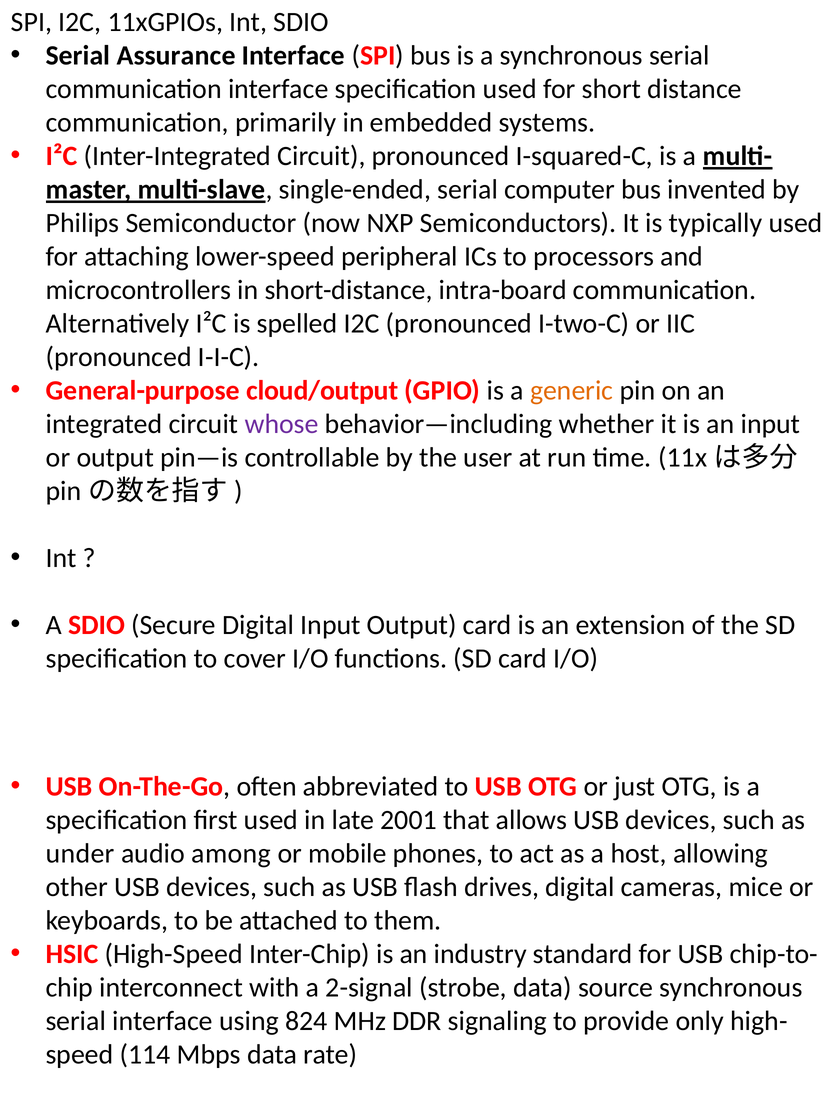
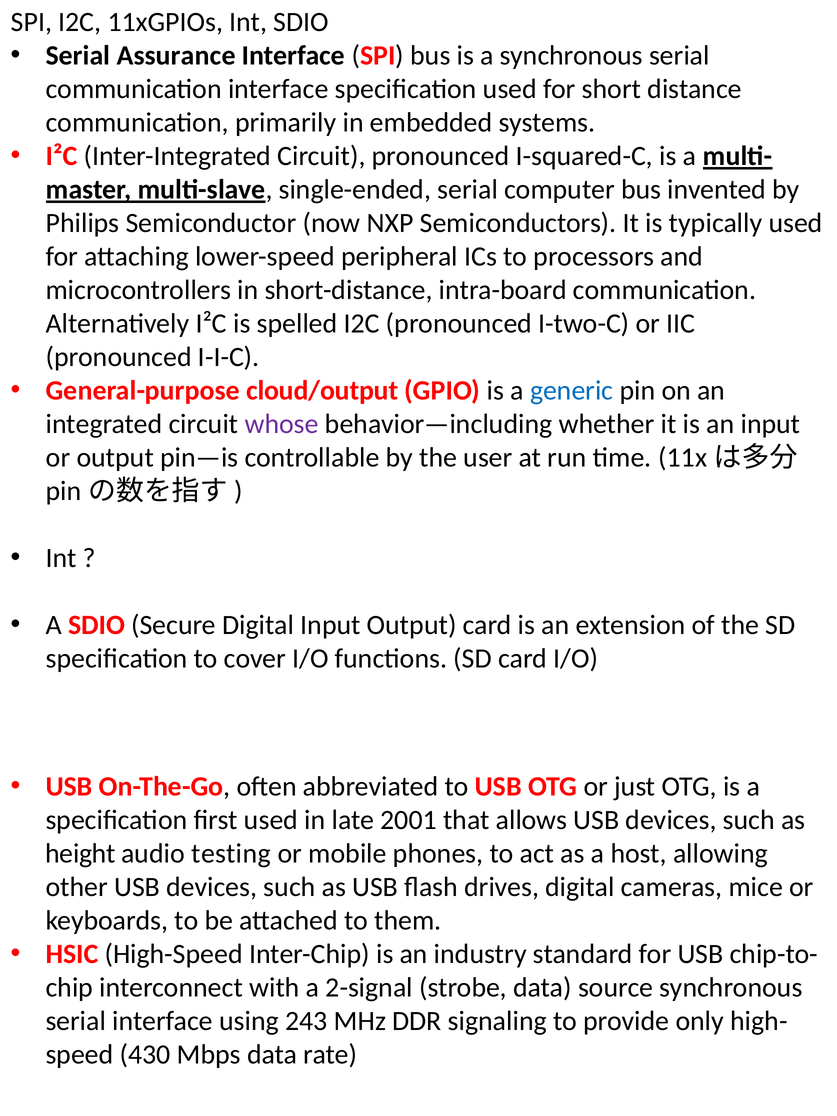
generic colour: orange -> blue
under: under -> height
among: among -> testing
824: 824 -> 243
114: 114 -> 430
